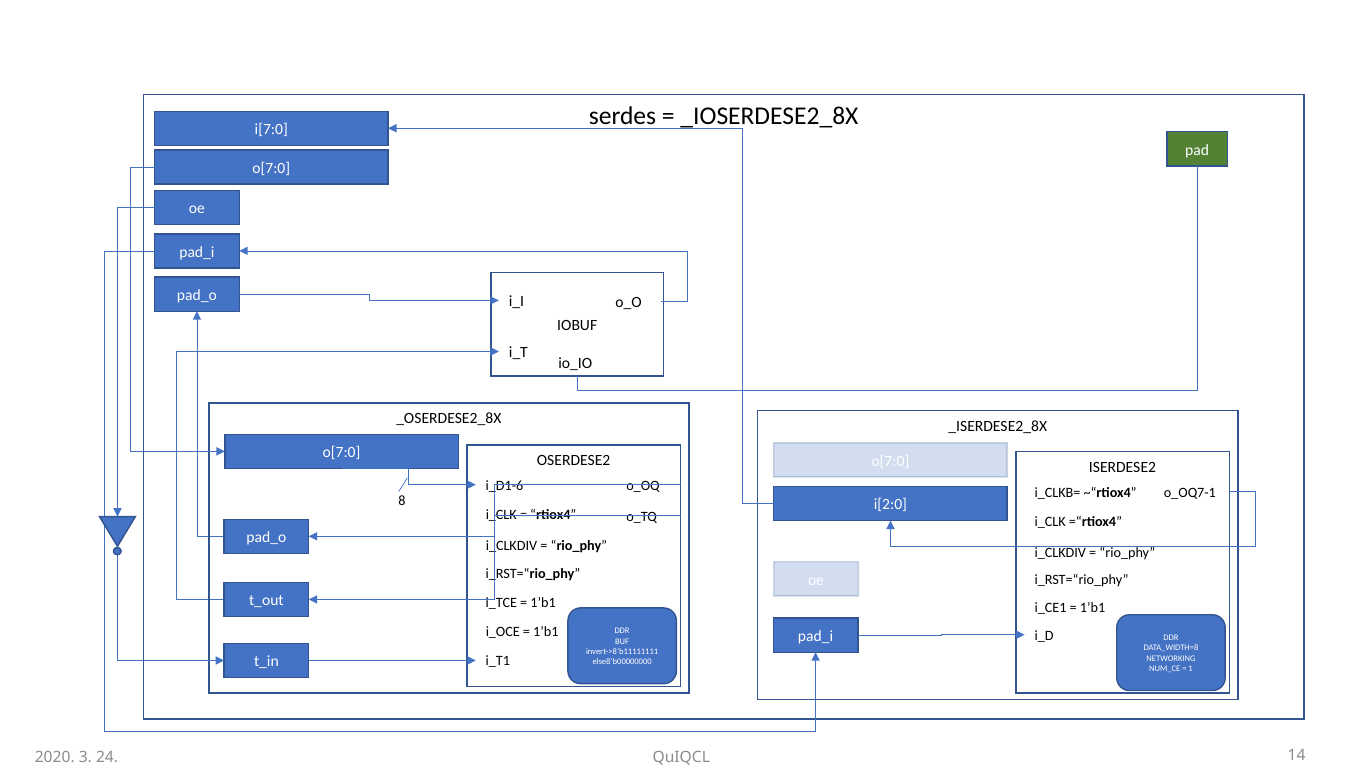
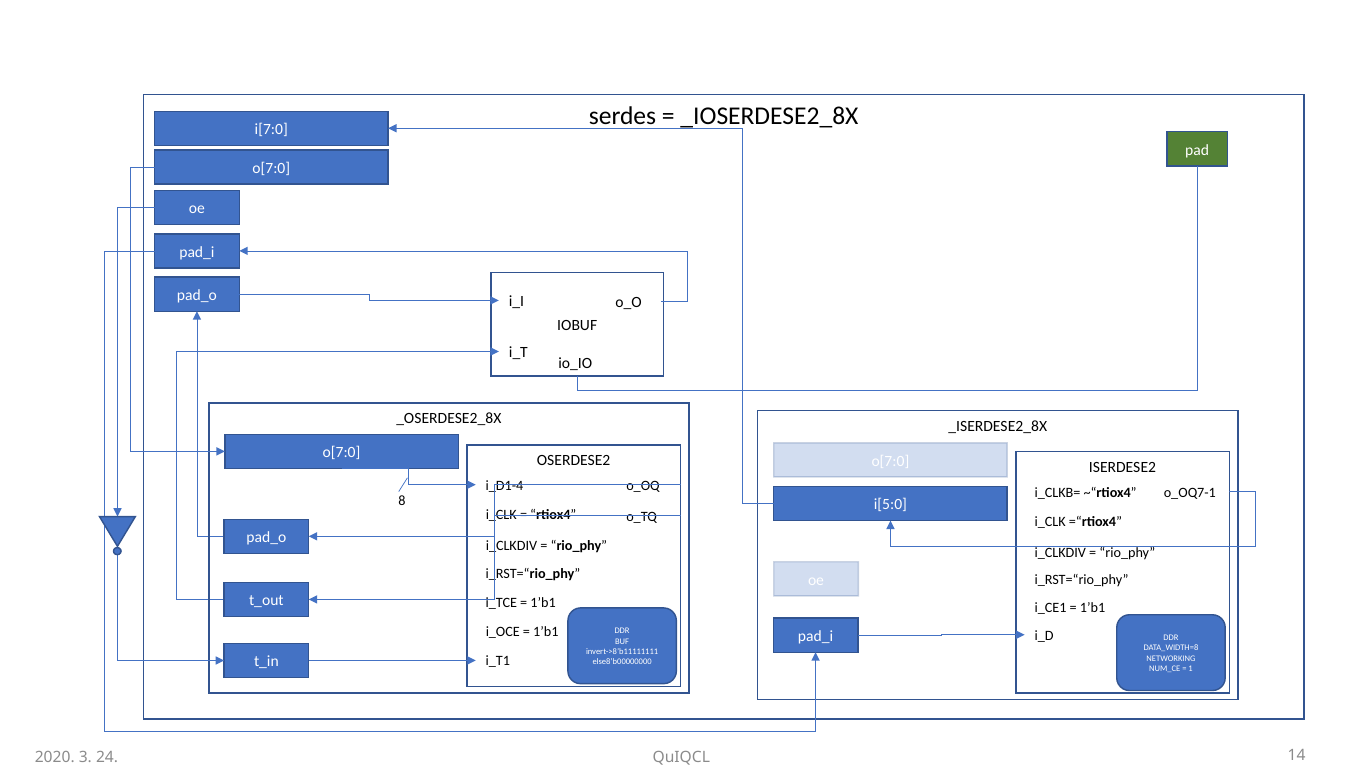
i_D1-6: i_D1-6 -> i_D1-4
i[2:0: i[2:0 -> i[5:0
